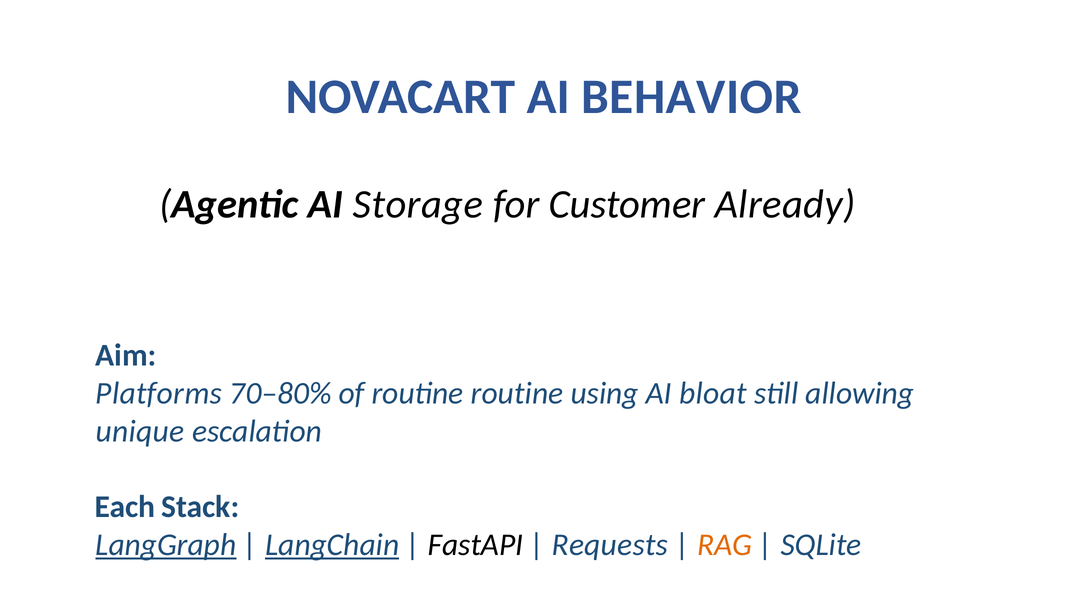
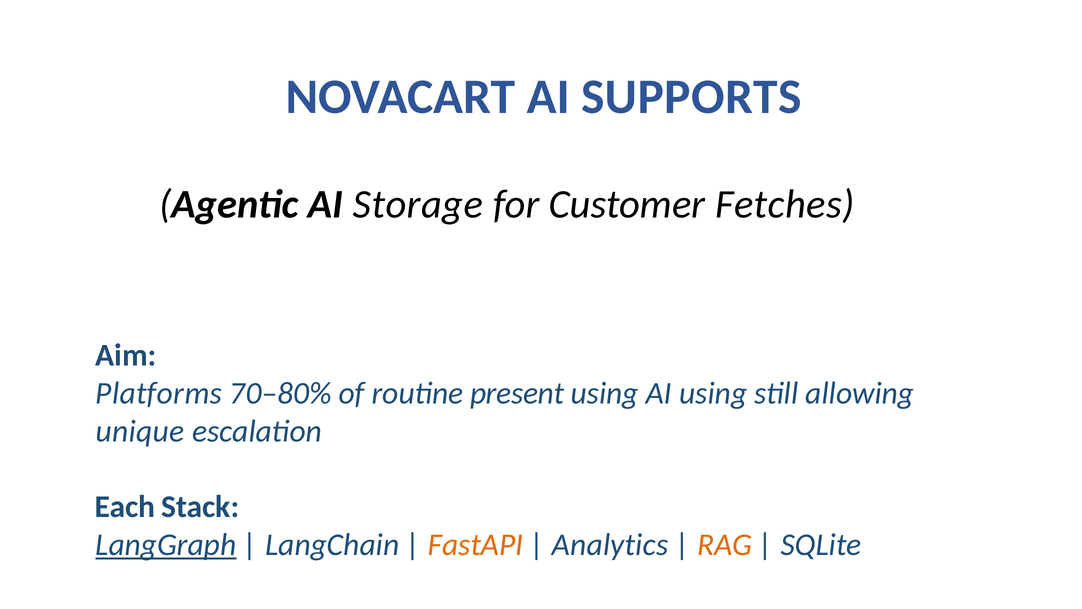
BEHAVIOR: BEHAVIOR -> SUPPORTS
Already: Already -> Fetches
routine routine: routine -> present
AI bloat: bloat -> using
LangChain underline: present -> none
FastAPI colour: black -> orange
Requests: Requests -> Analytics
